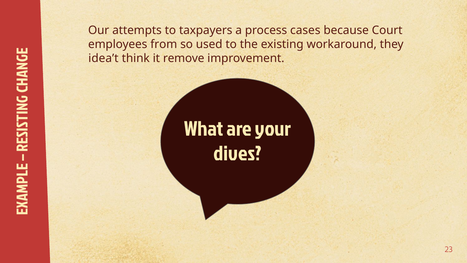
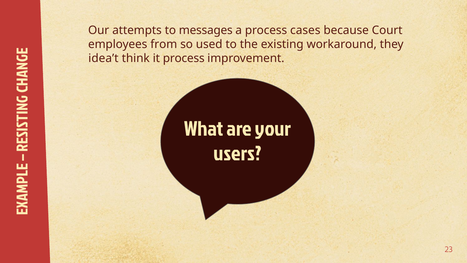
taxpayers: taxpayers -> messages
it remove: remove -> process
dives: dives -> users
